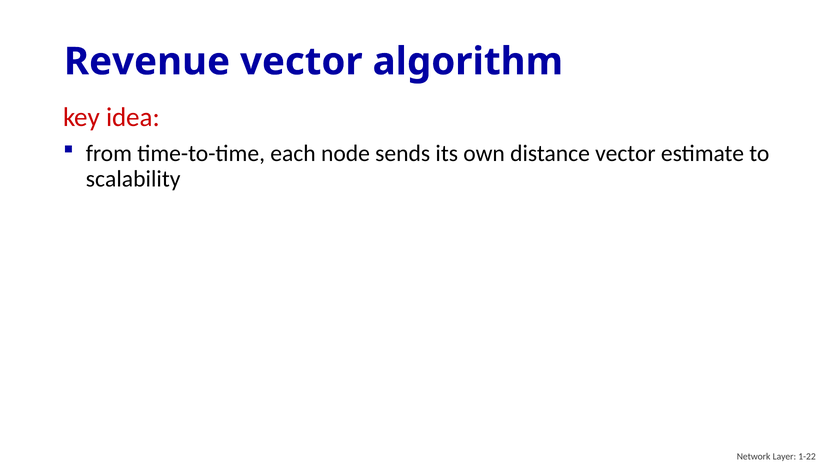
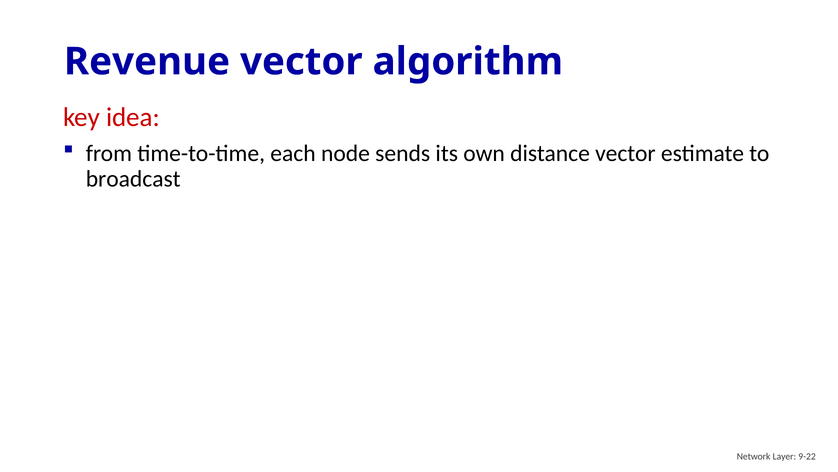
scalability: scalability -> broadcast
1-22: 1-22 -> 9-22
